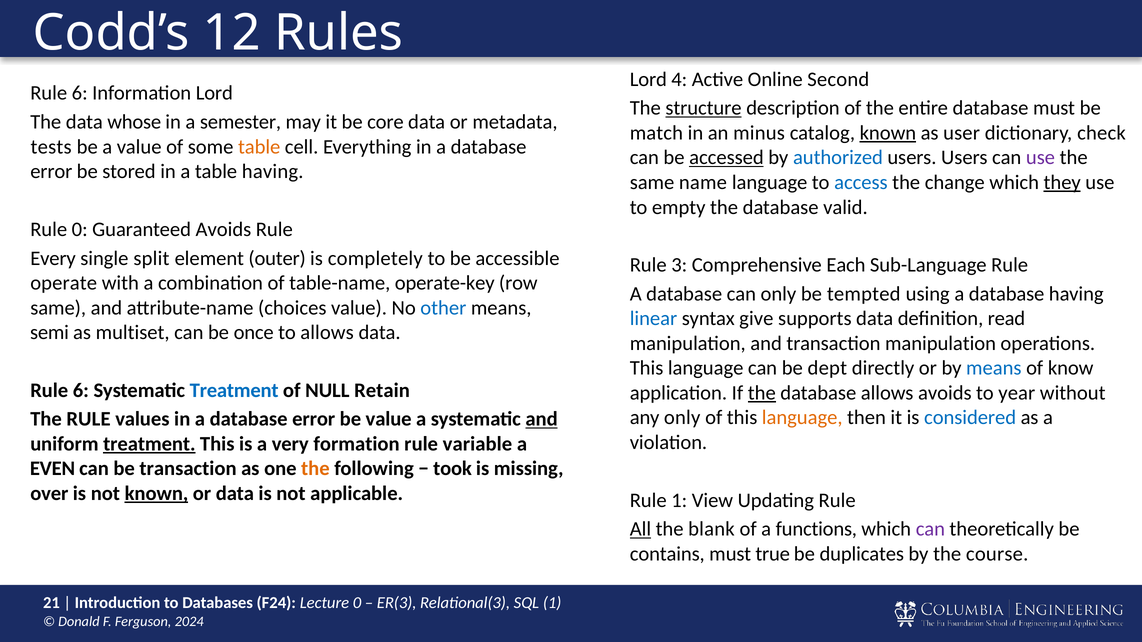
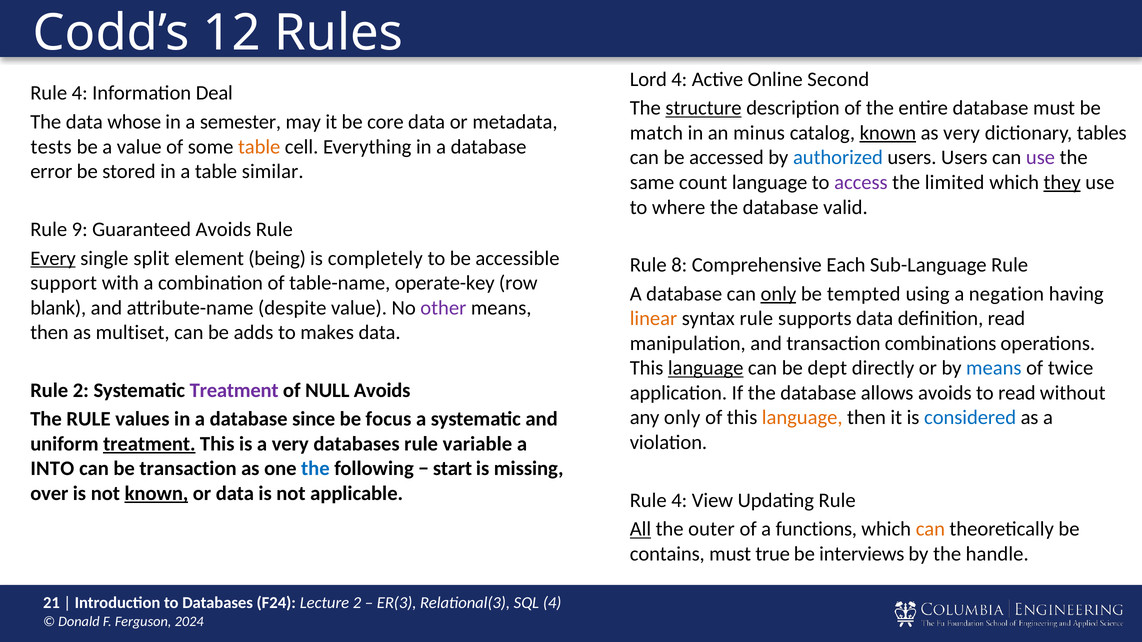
6 at (80, 93): 6 -> 4
Information Lord: Lord -> Deal
as user: user -> very
check: check -> tables
accessed underline: present -> none
table having: having -> similar
name: name -> count
access colour: blue -> purple
change: change -> limited
empty: empty -> where
Rule 0: 0 -> 9
Every underline: none -> present
outer: outer -> being
3: 3 -> 8
operate: operate -> support
only at (778, 294) underline: none -> present
using a database: database -> negation
same at (58, 308): same -> blank
choices: choices -> despite
other colour: blue -> purple
linear colour: blue -> orange
syntax give: give -> rule
semi at (49, 333): semi -> then
once: once -> adds
to allows: allows -> makes
transaction manipulation: manipulation -> combinations
language at (706, 368) underline: none -> present
know: know -> twice
6 at (81, 391): 6 -> 2
Treatment at (234, 391) colour: blue -> purple
NULL Retain: Retain -> Avoids
the at (762, 393) underline: present -> none
to year: year -> read
error at (314, 419): error -> since
be value: value -> focus
and at (542, 419) underline: present -> none
very formation: formation -> databases
EVEN: EVEN -> INTO
the at (315, 469) colour: orange -> blue
took: took -> start
1 at (679, 501): 1 -> 4
blank: blank -> outer
can at (930, 529) colour: purple -> orange
duplicates: duplicates -> interviews
course: course -> handle
0 at (357, 603): 0 -> 2
1 at (552, 603): 1 -> 4
